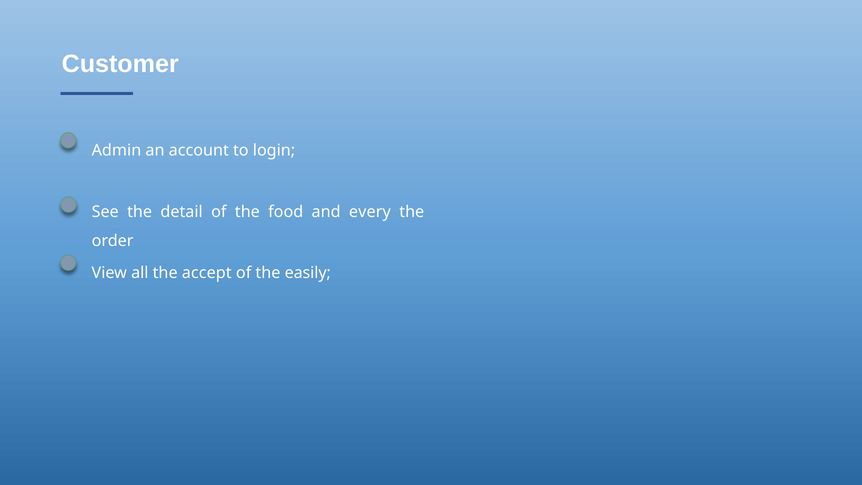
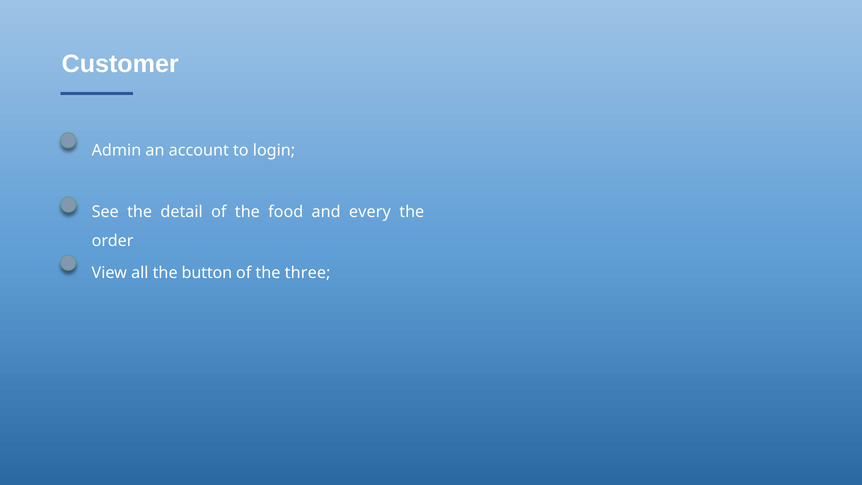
accept: accept -> button
easily: easily -> three
